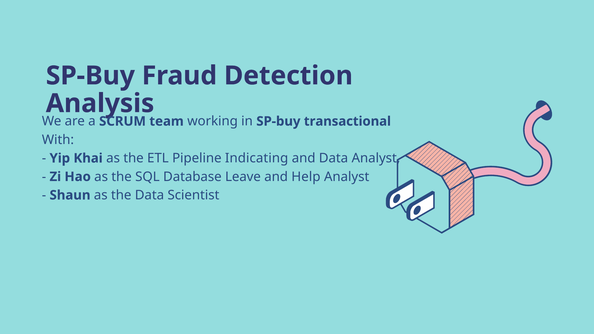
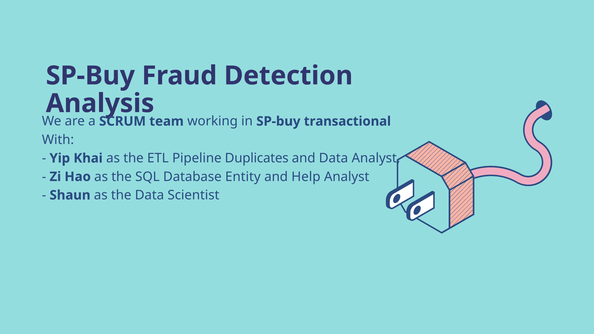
Indicating: Indicating -> Duplicates
Leave: Leave -> Entity
